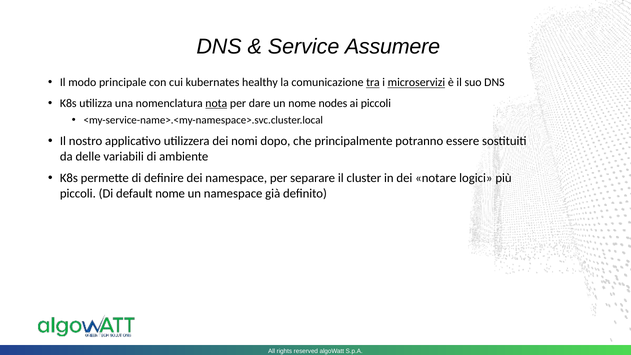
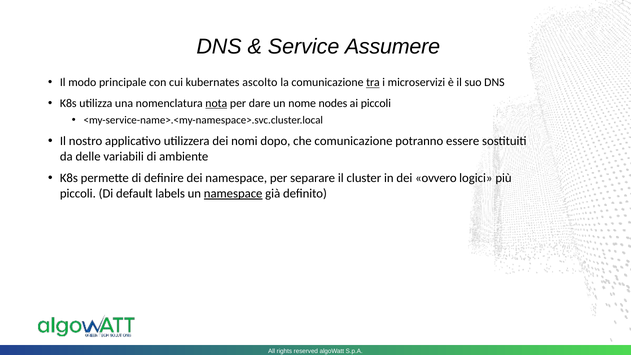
healthy: healthy -> ascolto
microservizi underline: present -> none
che principalmente: principalmente -> comunicazione
notare: notare -> ovvero
default nome: nome -> labels
namespace at (233, 193) underline: none -> present
